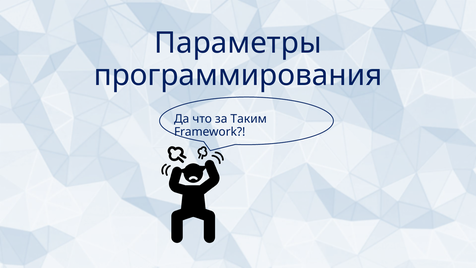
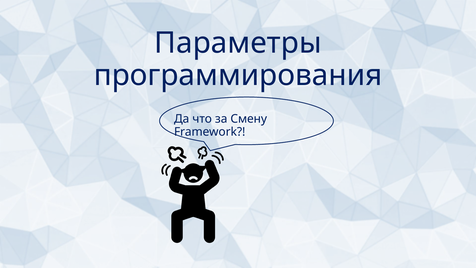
Таким: Таким -> Смену
